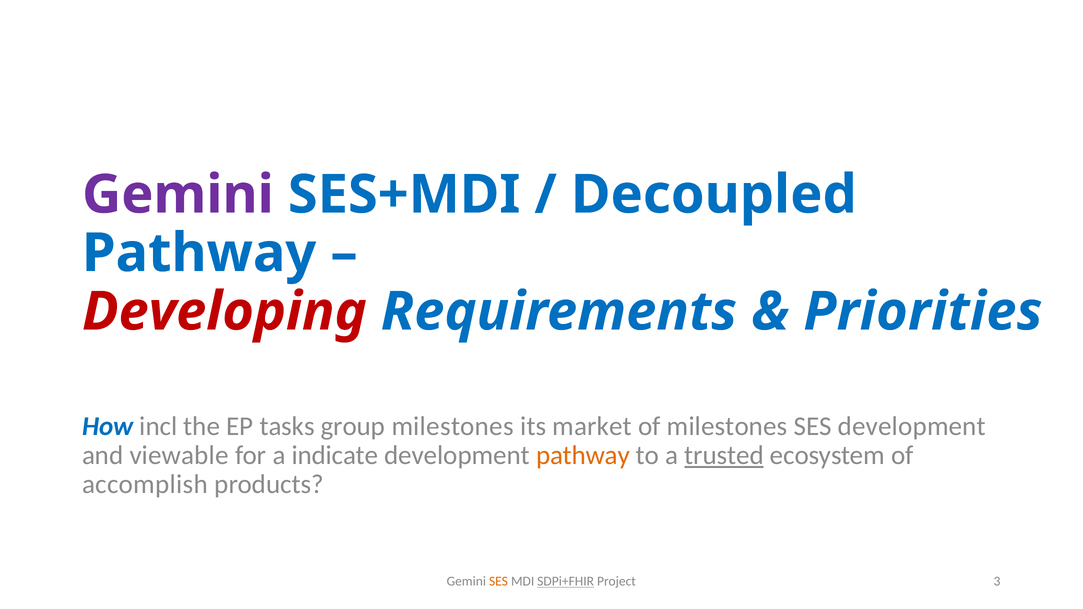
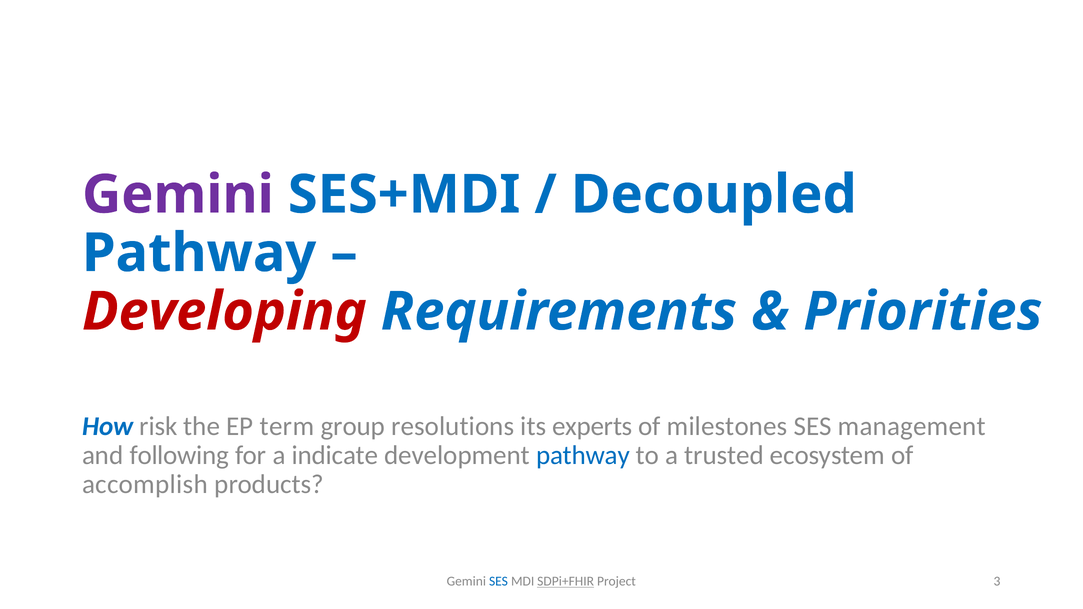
incl: incl -> risk
tasks: tasks -> term
group milestones: milestones -> resolutions
market: market -> experts
SES development: development -> management
viewable: viewable -> following
pathway at (583, 455) colour: orange -> blue
trusted underline: present -> none
SES at (498, 582) colour: orange -> blue
